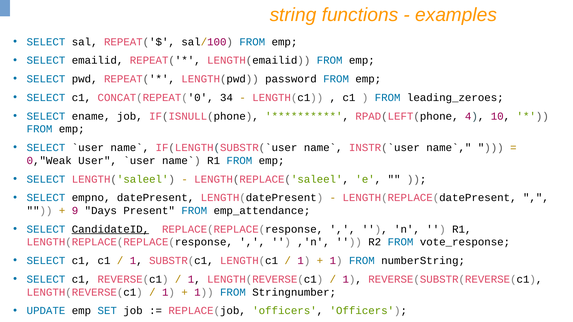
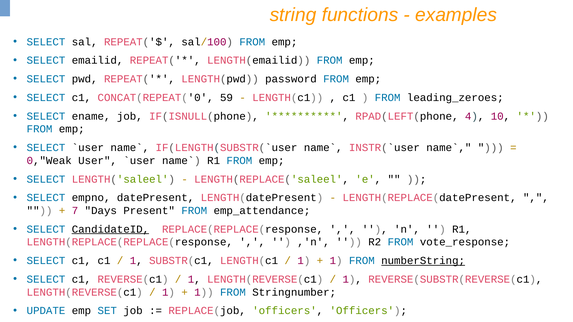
34: 34 -> 59
9: 9 -> 7
numberString underline: none -> present
